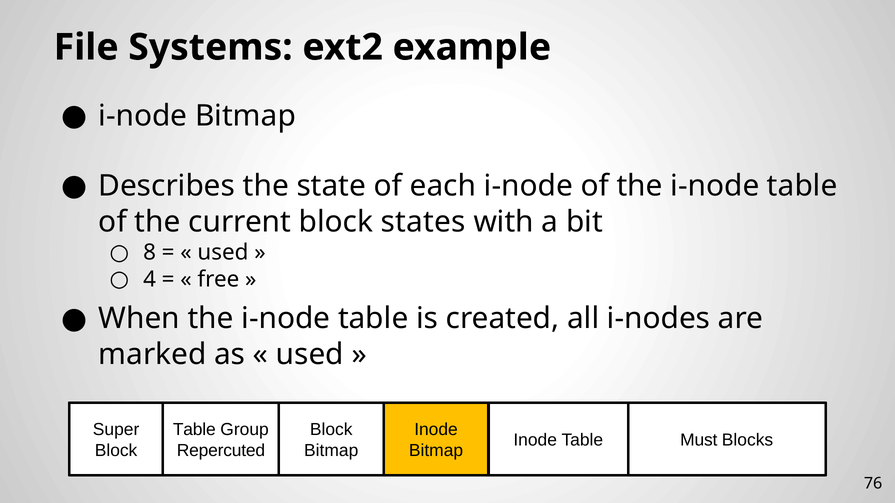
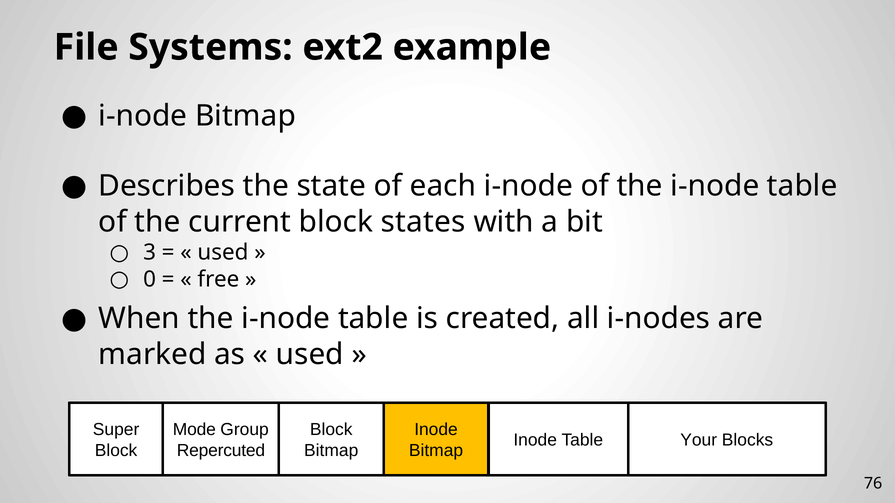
8: 8 -> 3
4: 4 -> 0
Table at (194, 430): Table -> Mode
Must: Must -> Your
